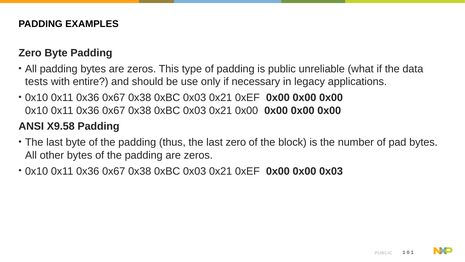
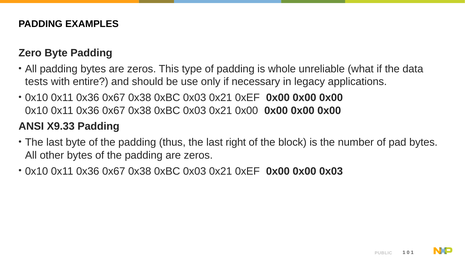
is public: public -> whole
X9.58: X9.58 -> X9.33
last zero: zero -> right
